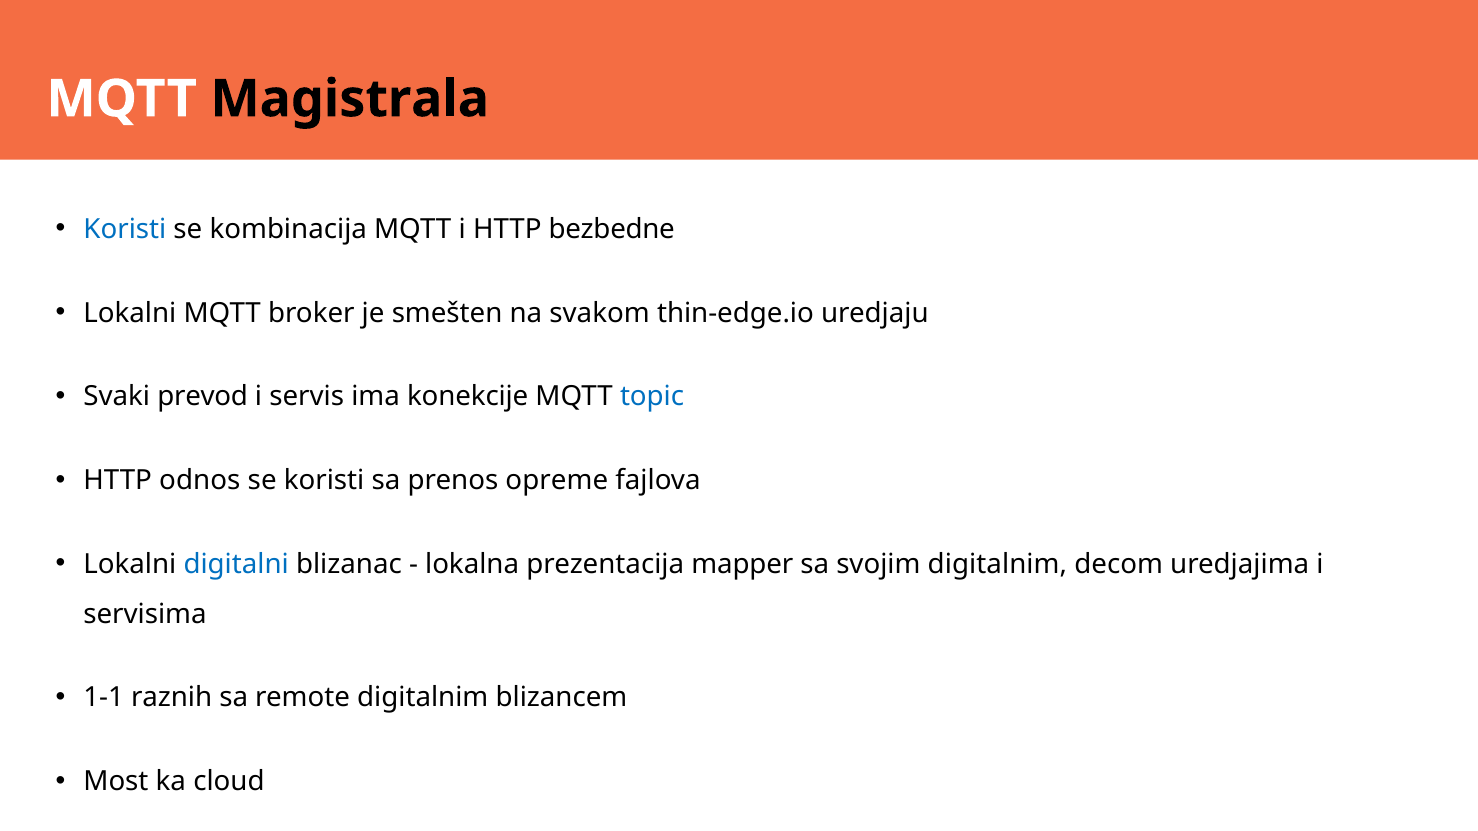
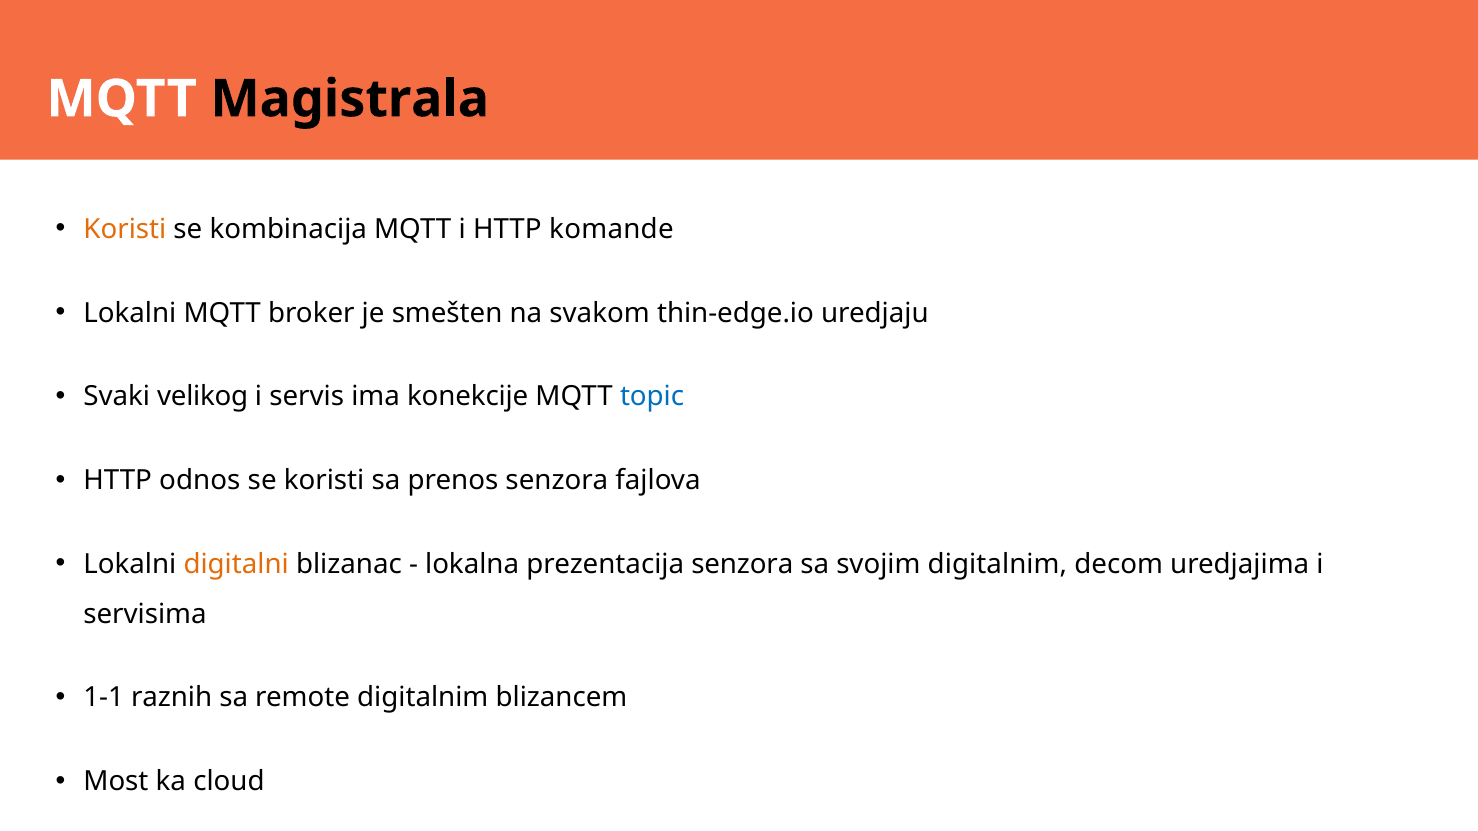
Koristi at (125, 229) colour: blue -> orange
bezbedne: bezbedne -> komande
prevod: prevod -> velikog
prenos opreme: opreme -> senzora
digitalni colour: blue -> orange
prezentacija mapper: mapper -> senzora
